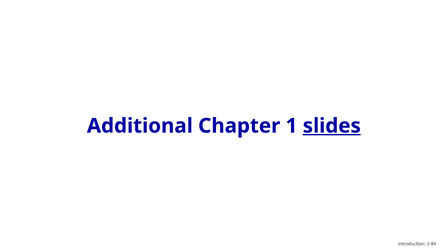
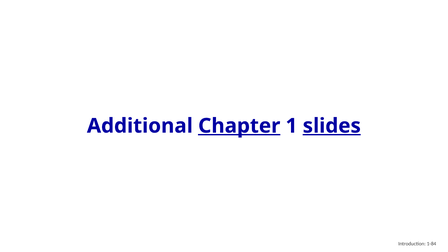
Chapter underline: none -> present
